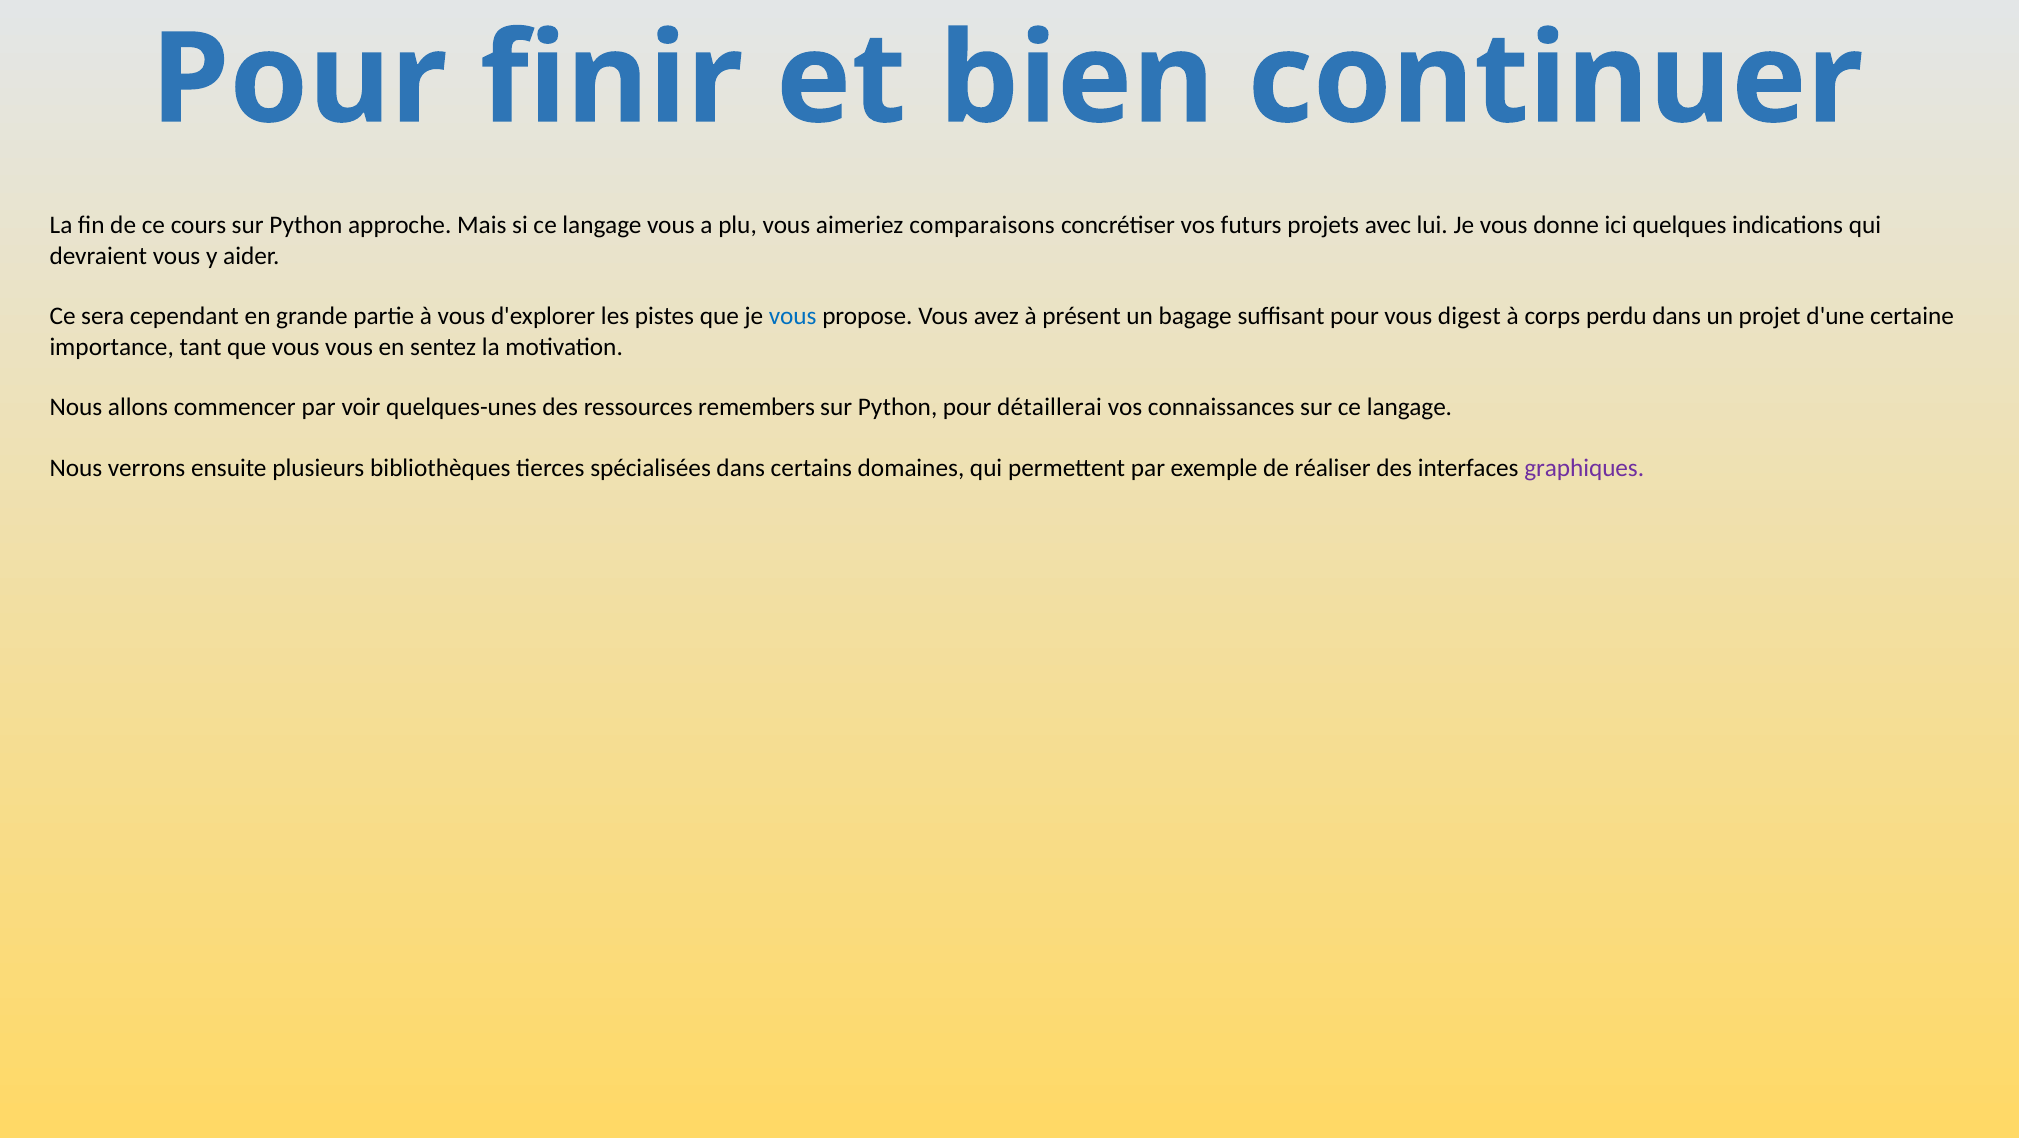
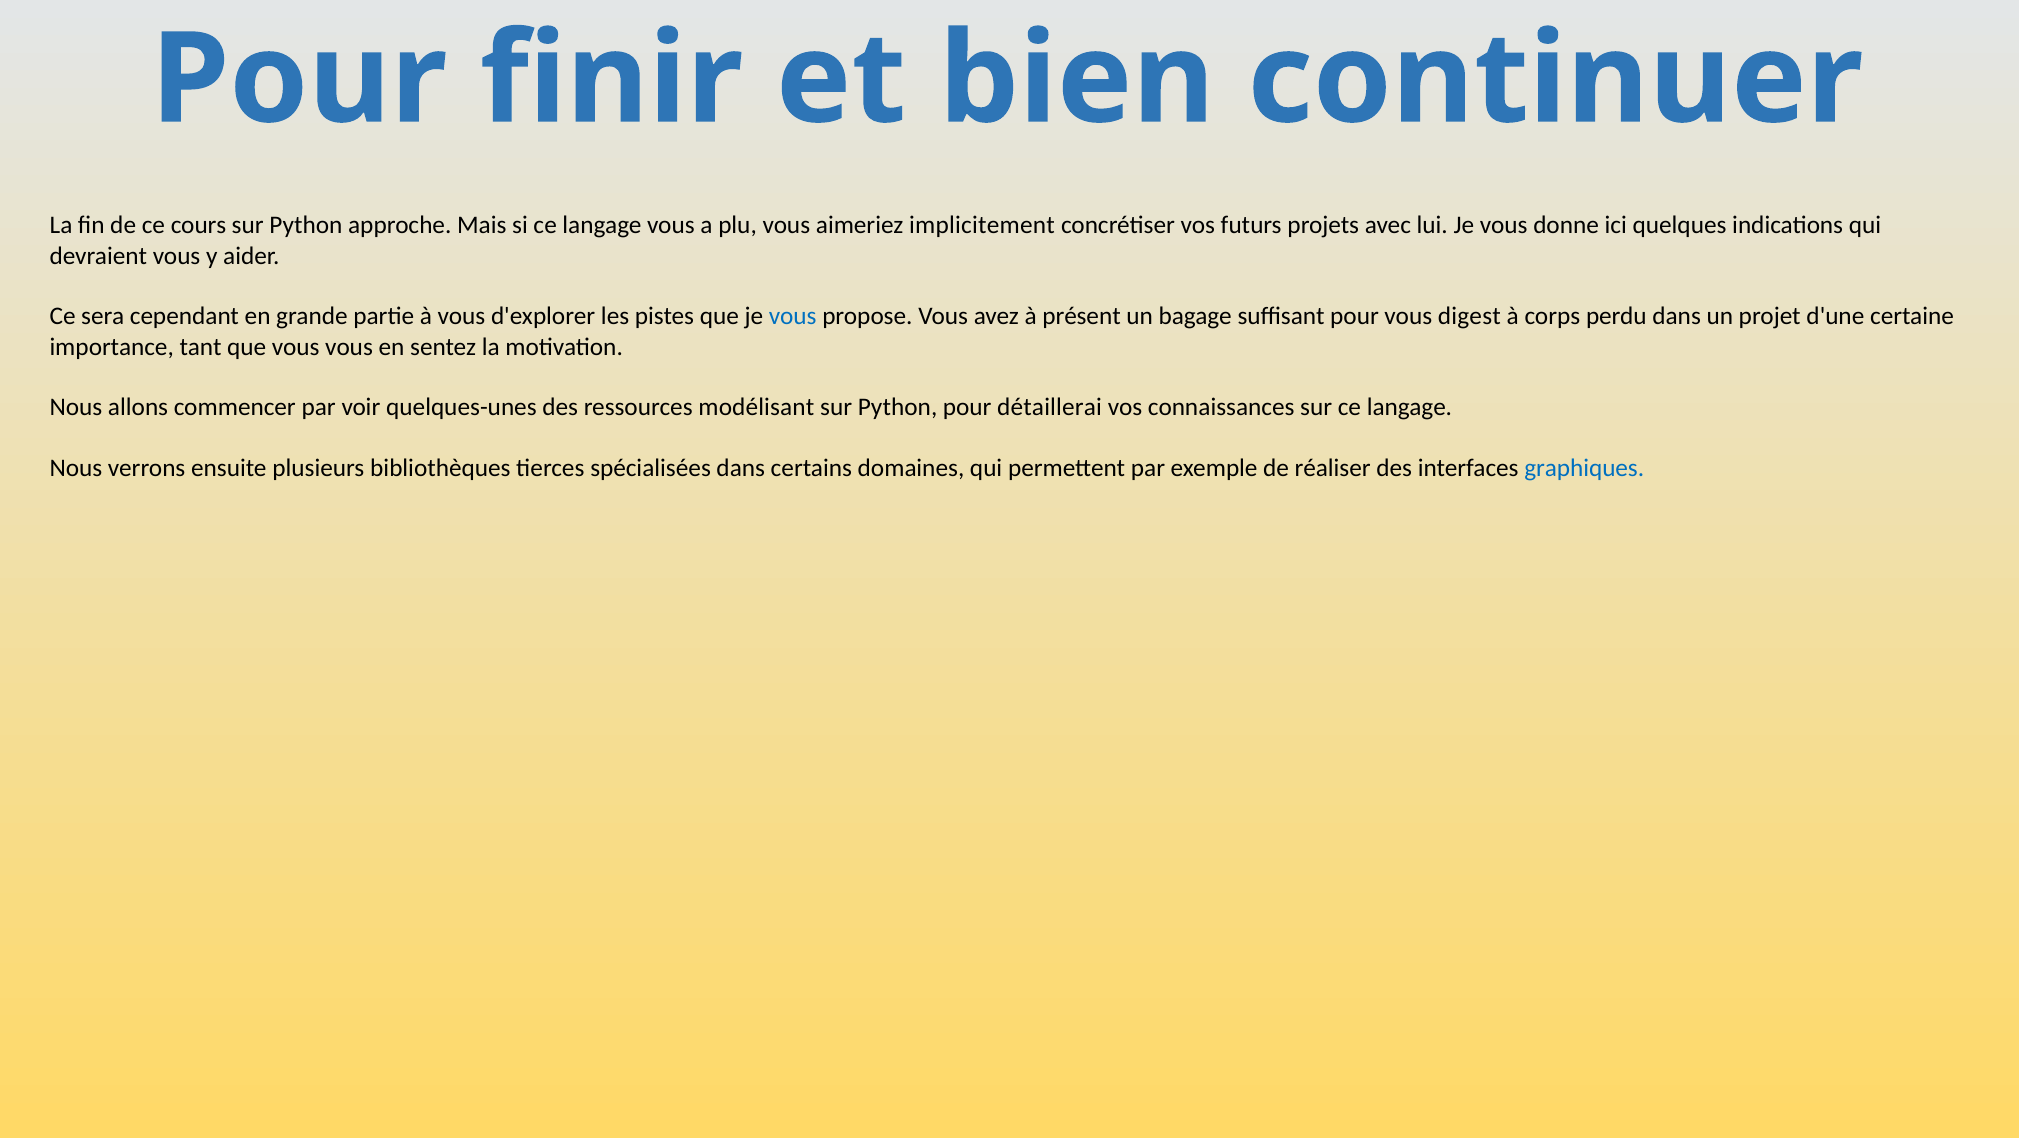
comparaisons: comparaisons -> implicitement
remembers: remembers -> modélisant
graphiques colour: purple -> blue
